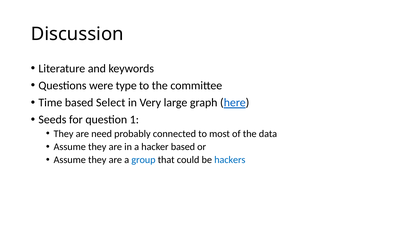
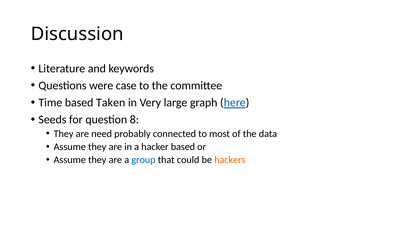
type: type -> case
Select: Select -> Taken
1: 1 -> 8
hackers colour: blue -> orange
